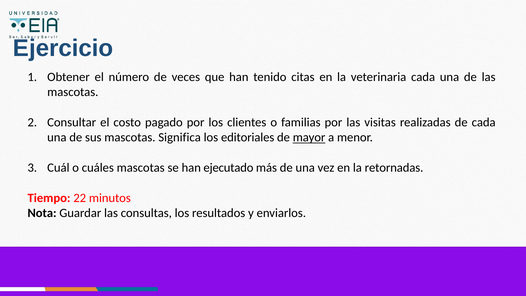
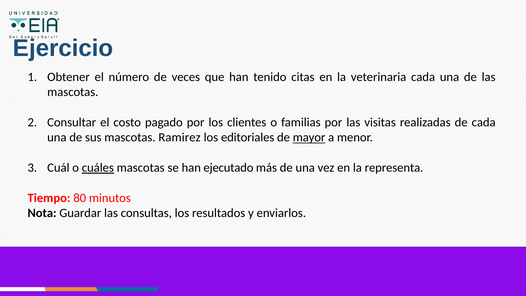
Significa: Significa -> Ramirez
cuáles underline: none -> present
retornadas: retornadas -> representa
22: 22 -> 80
